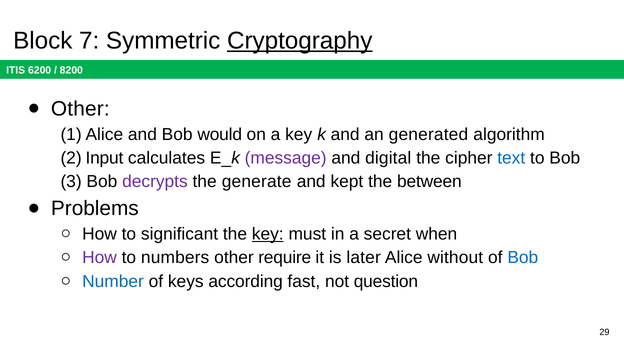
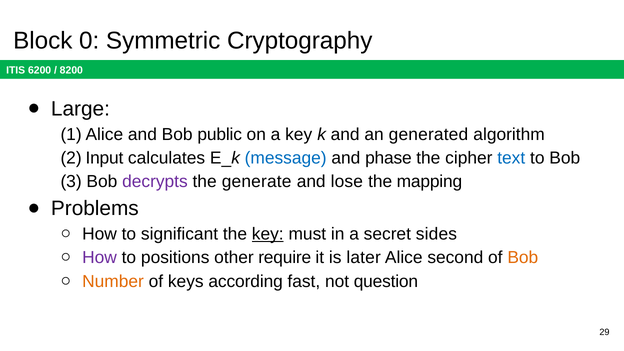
7: 7 -> 0
Cryptography underline: present -> none
Other at (80, 109): Other -> Large
would: would -> public
message colour: purple -> blue
digital: digital -> phase
kept: kept -> lose
between: between -> mapping
when: when -> sides
numbers: numbers -> positions
without: without -> second
Bob at (523, 258) colour: blue -> orange
Number colour: blue -> orange
